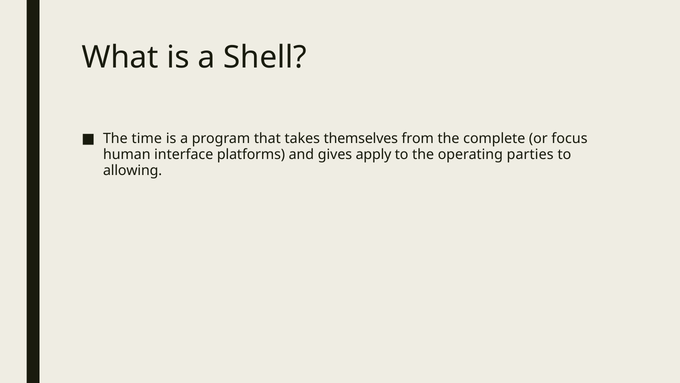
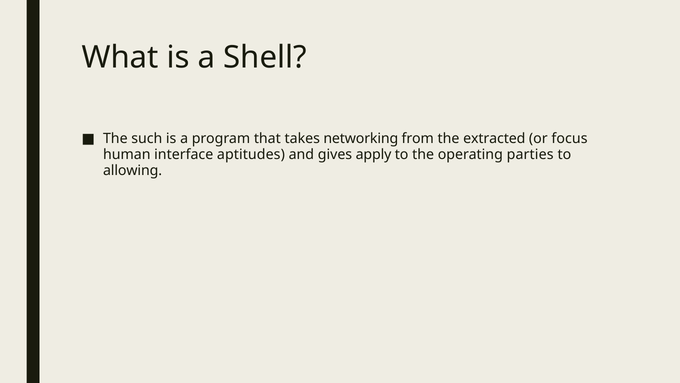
time: time -> such
themselves: themselves -> networking
complete: complete -> extracted
platforms: platforms -> aptitudes
